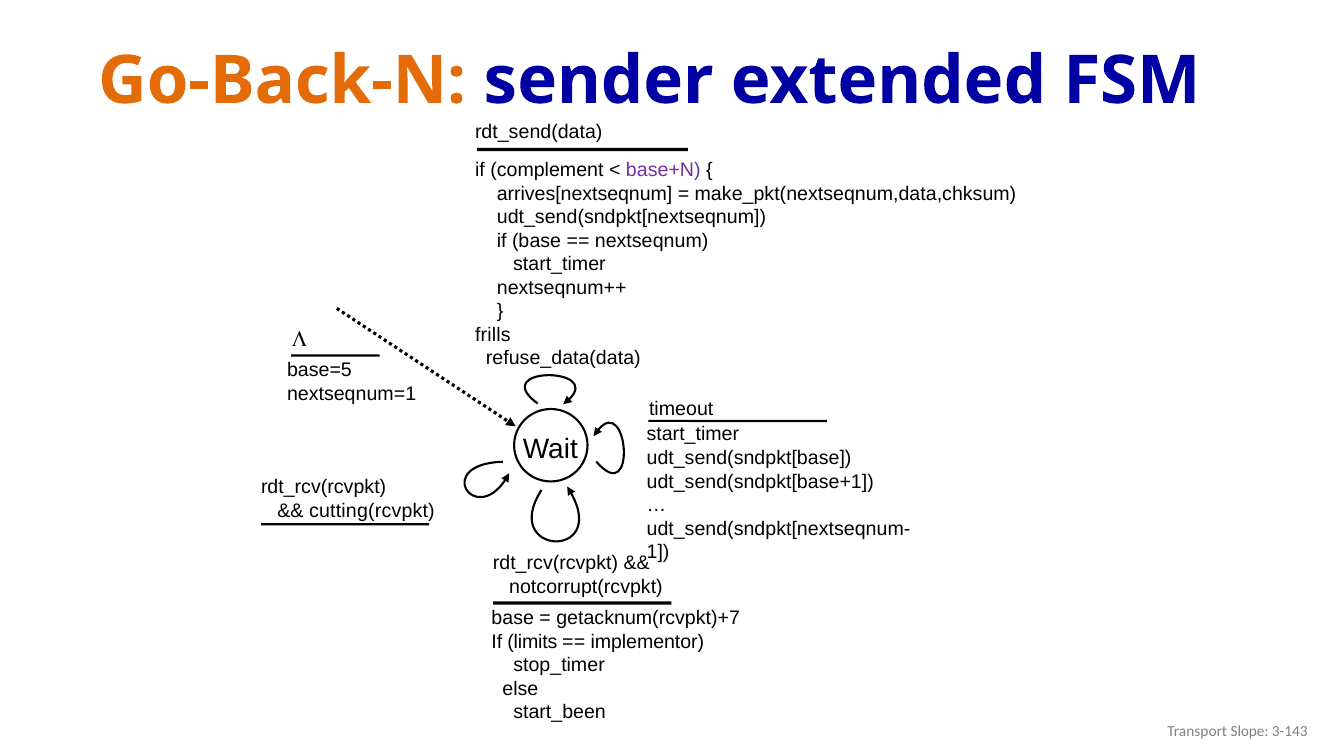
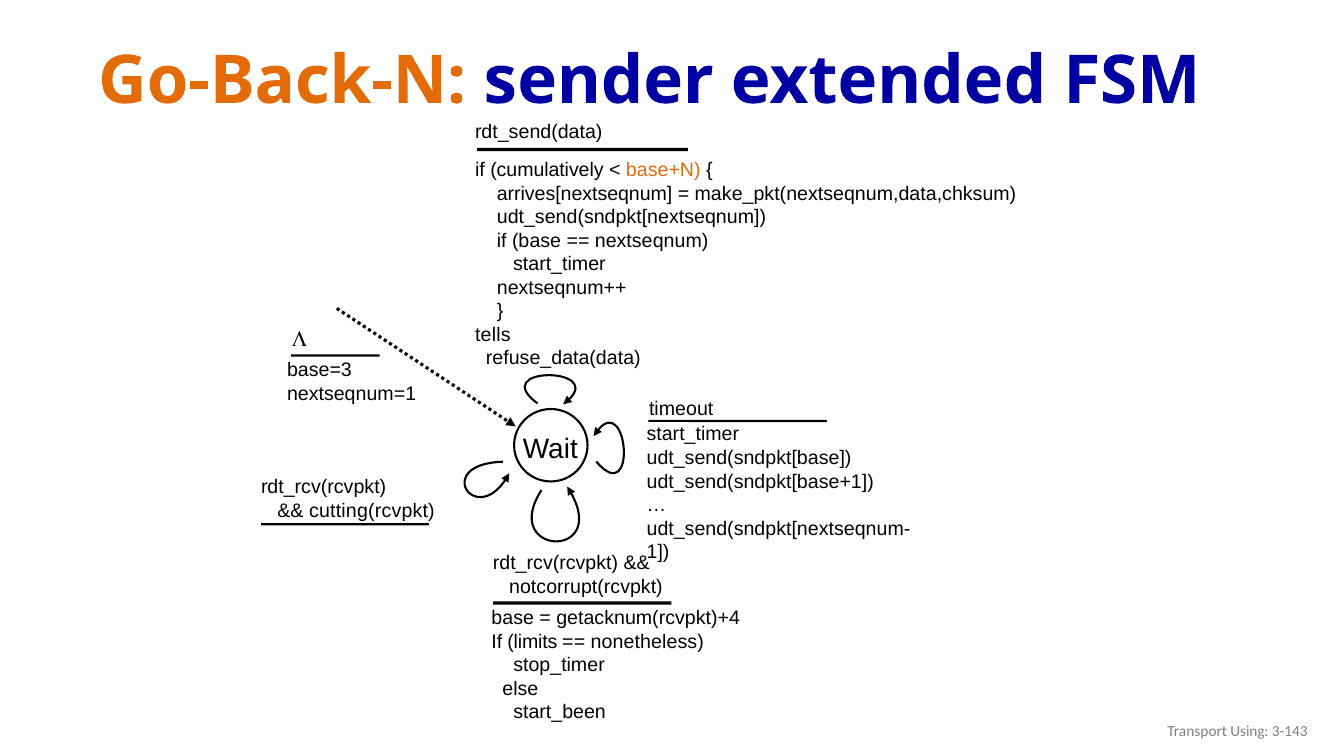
complement: complement -> cumulatively
base+N colour: purple -> orange
frills: frills -> tells
base=5: base=5 -> base=3
getacknum(rcvpkt)+7: getacknum(rcvpkt)+7 -> getacknum(rcvpkt)+4
implementor: implementor -> nonetheless
Slope: Slope -> Using
